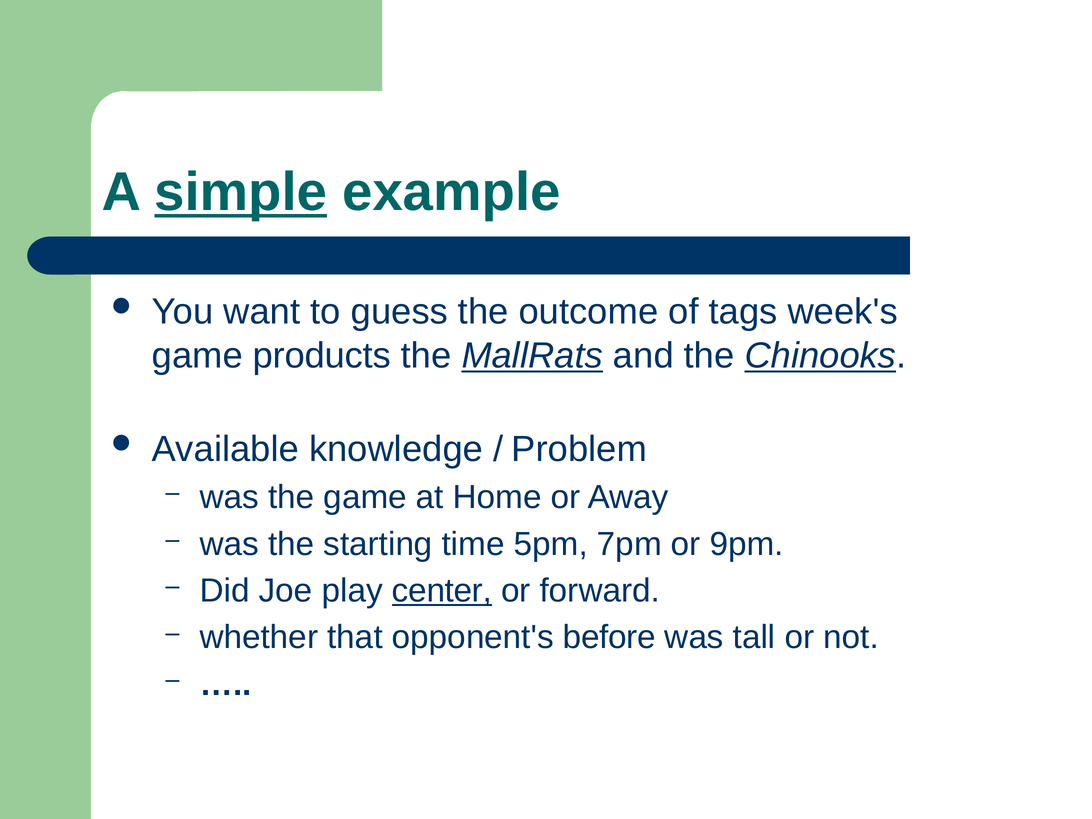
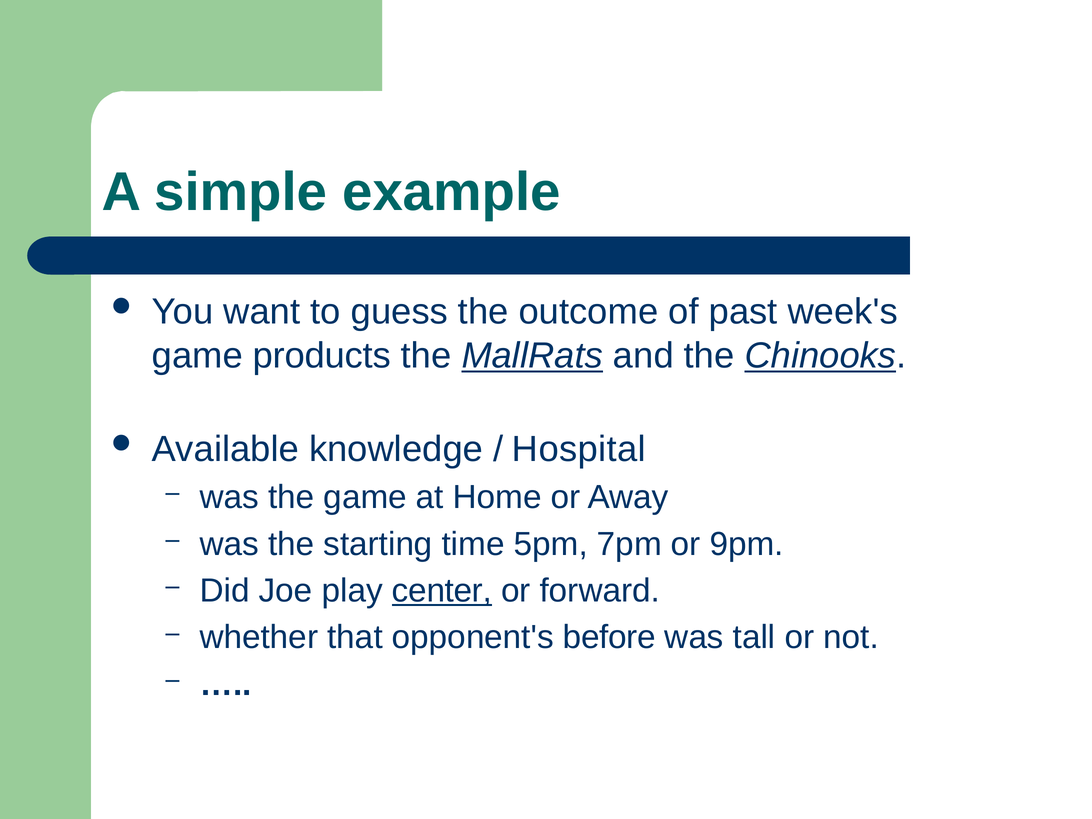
simple underline: present -> none
tags: tags -> past
Problem: Problem -> Hospital
